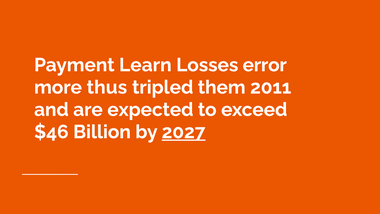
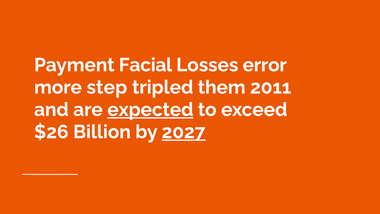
Learn: Learn -> Facial
thus: thus -> step
expected underline: none -> present
$46: $46 -> $26
